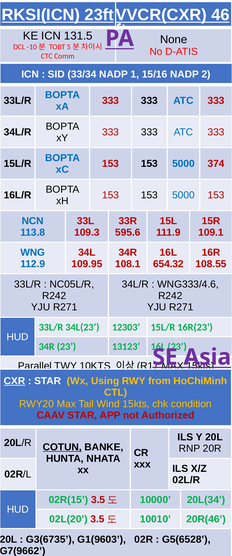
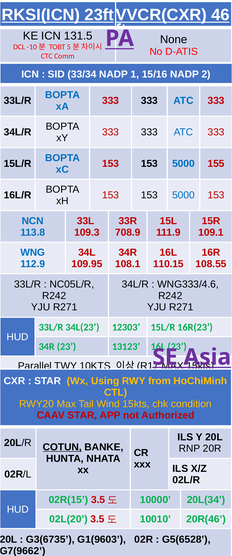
374: 374 -> 155
595.6: 595.6 -> 708.9
654.32: 654.32 -> 110.15
CXR at (14, 380) underline: present -> none
